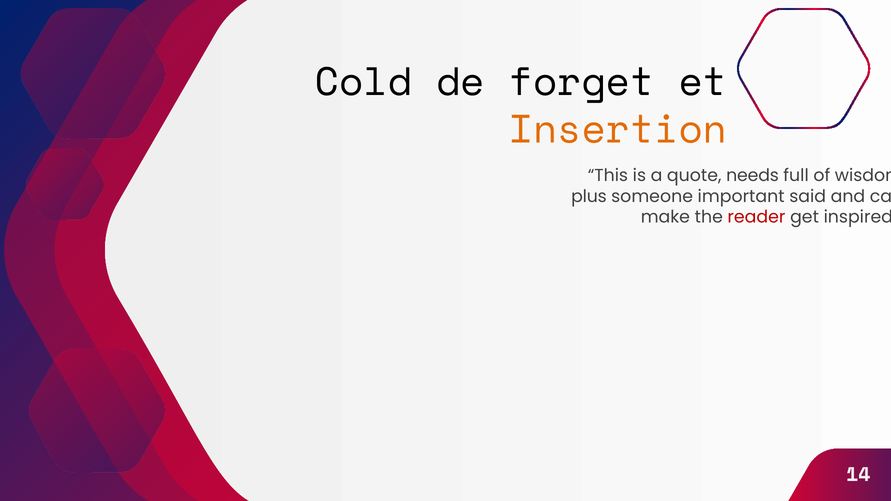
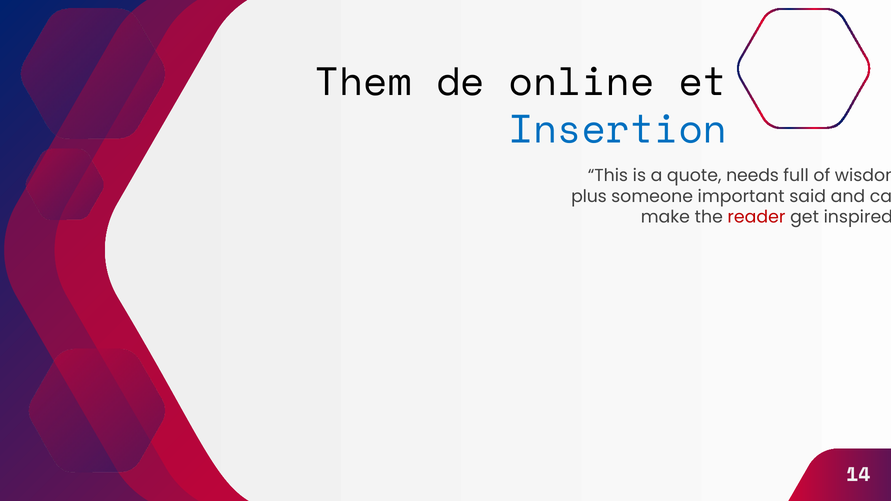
Cold: Cold -> Them
forget: forget -> online
Insertion colour: orange -> blue
